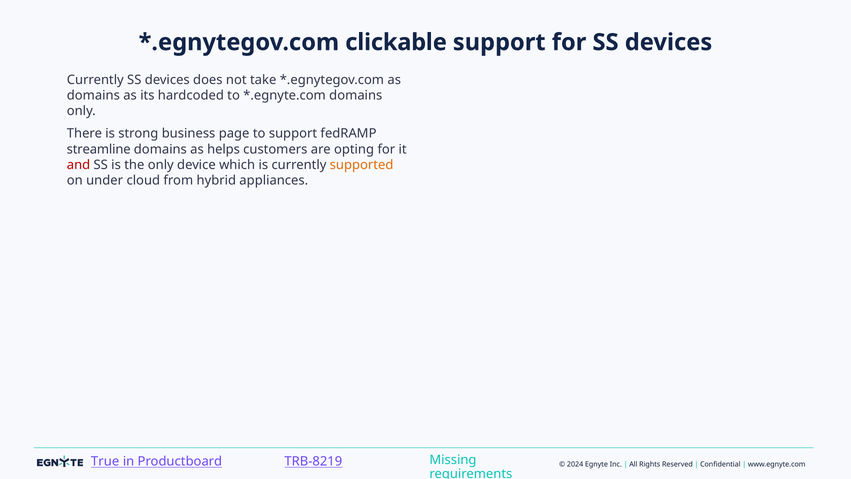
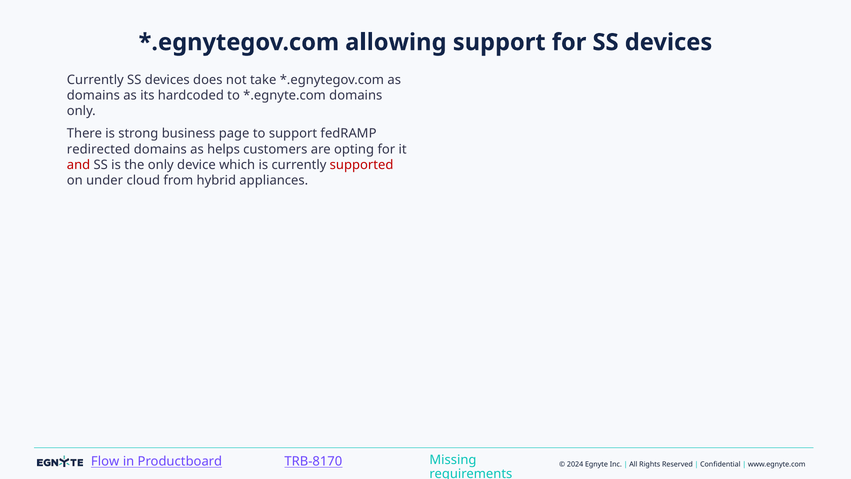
clickable: clickable -> allowing
streamline: streamline -> redirected
supported colour: orange -> red
True: True -> Flow
TRB-8219: TRB-8219 -> TRB-8170
